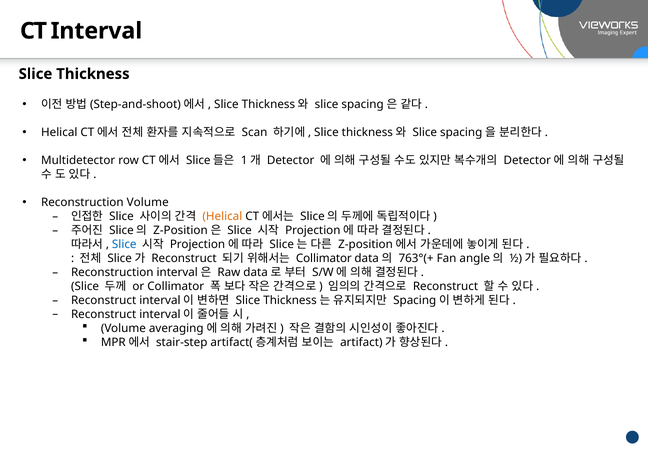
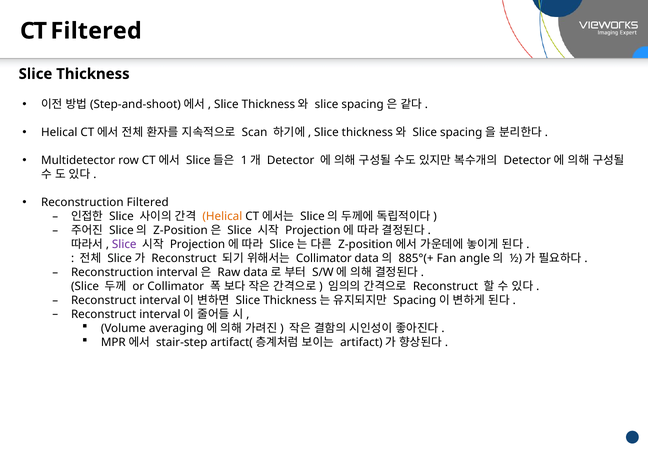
CT Interval: Interval -> Filtered
Reconstruction Volume: Volume -> Filtered
Slice at (124, 244) colour: blue -> purple
763°(+: 763°(+ -> 885°(+
